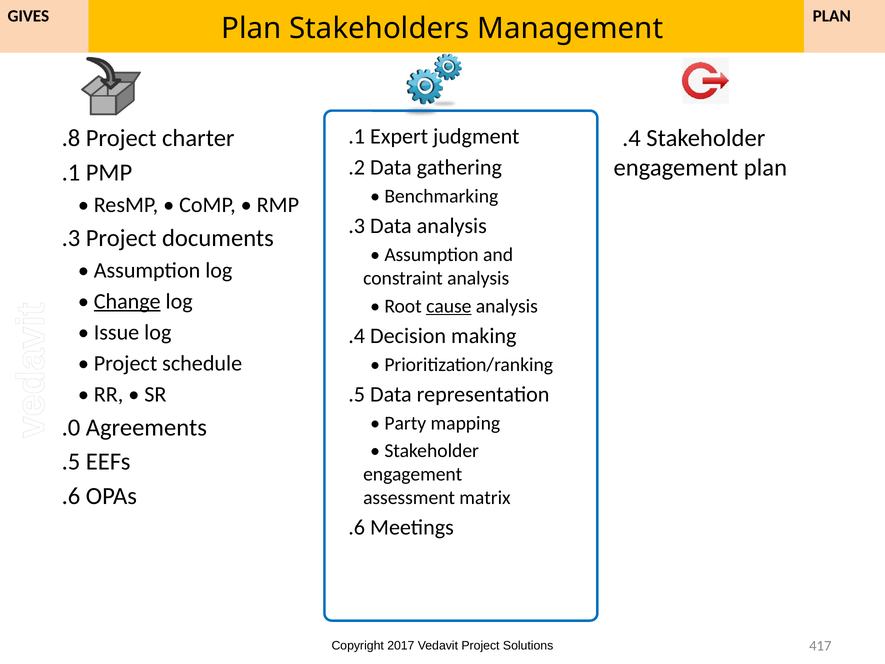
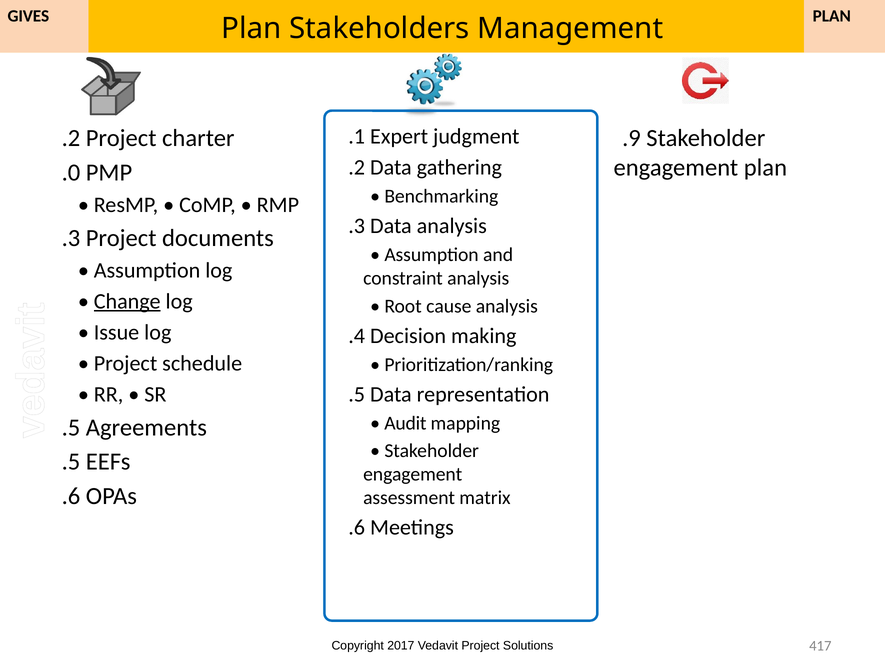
.8: .8 -> .2
.4: .4 -> .9
.1: .1 -> .0
cause underline: present -> none
Party: Party -> Audit
.0 at (71, 427): .0 -> .5
